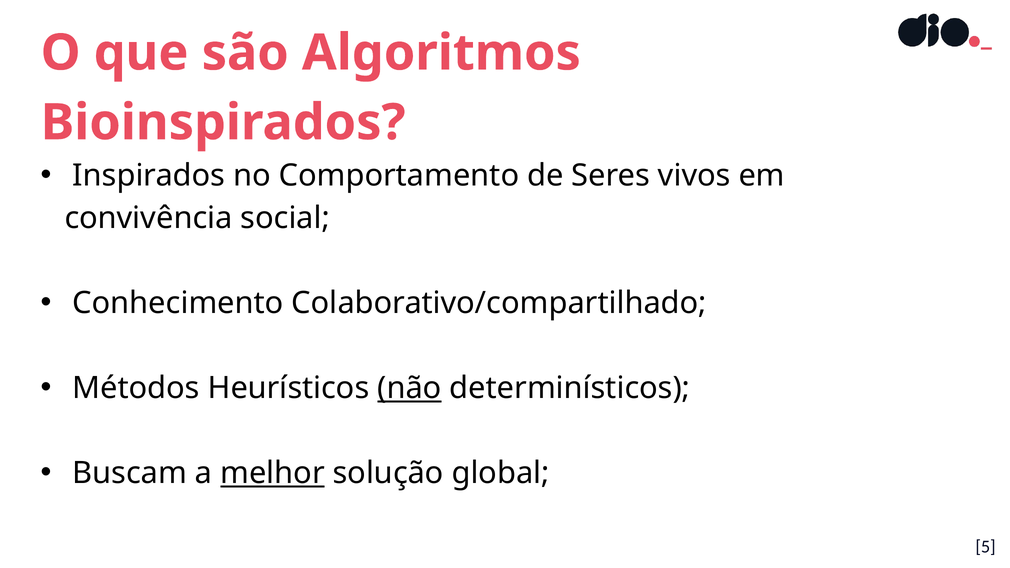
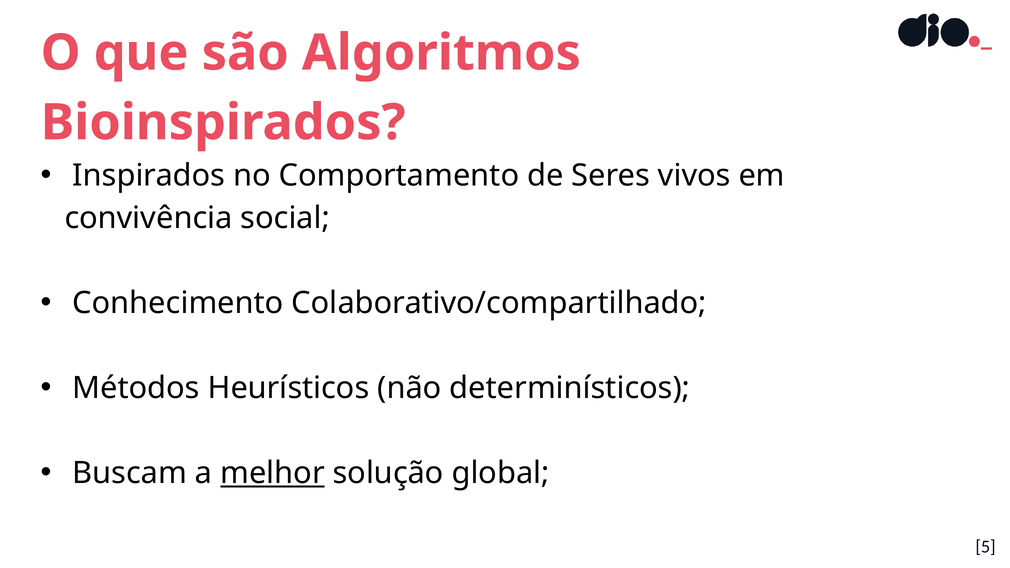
não underline: present -> none
